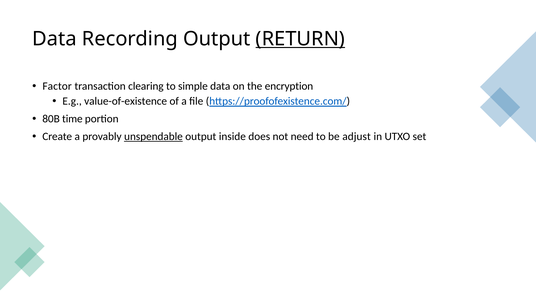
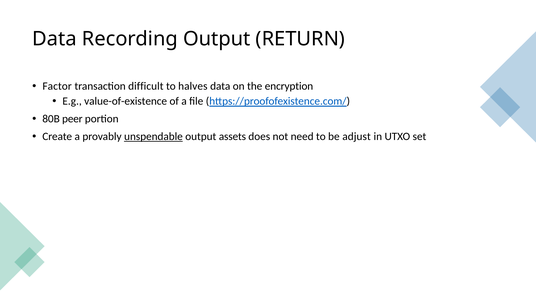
RETURN underline: present -> none
clearing: clearing -> difficult
simple: simple -> halves
time: time -> peer
inside: inside -> assets
